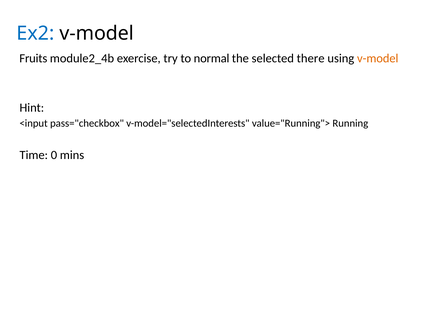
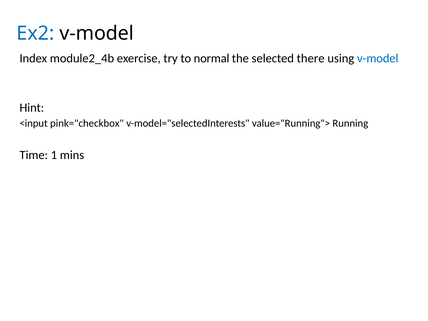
Fruits: Fruits -> Index
v-model at (378, 58) colour: orange -> blue
pass="checkbox: pass="checkbox -> pink="checkbox
0: 0 -> 1
